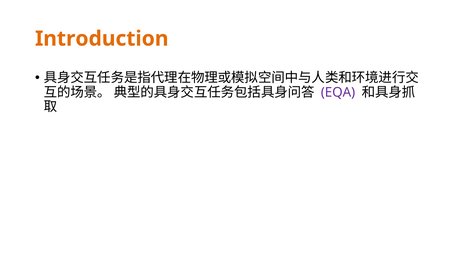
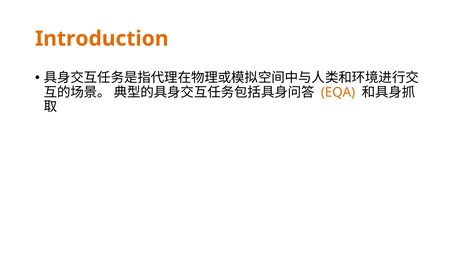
EQA colour: purple -> orange
